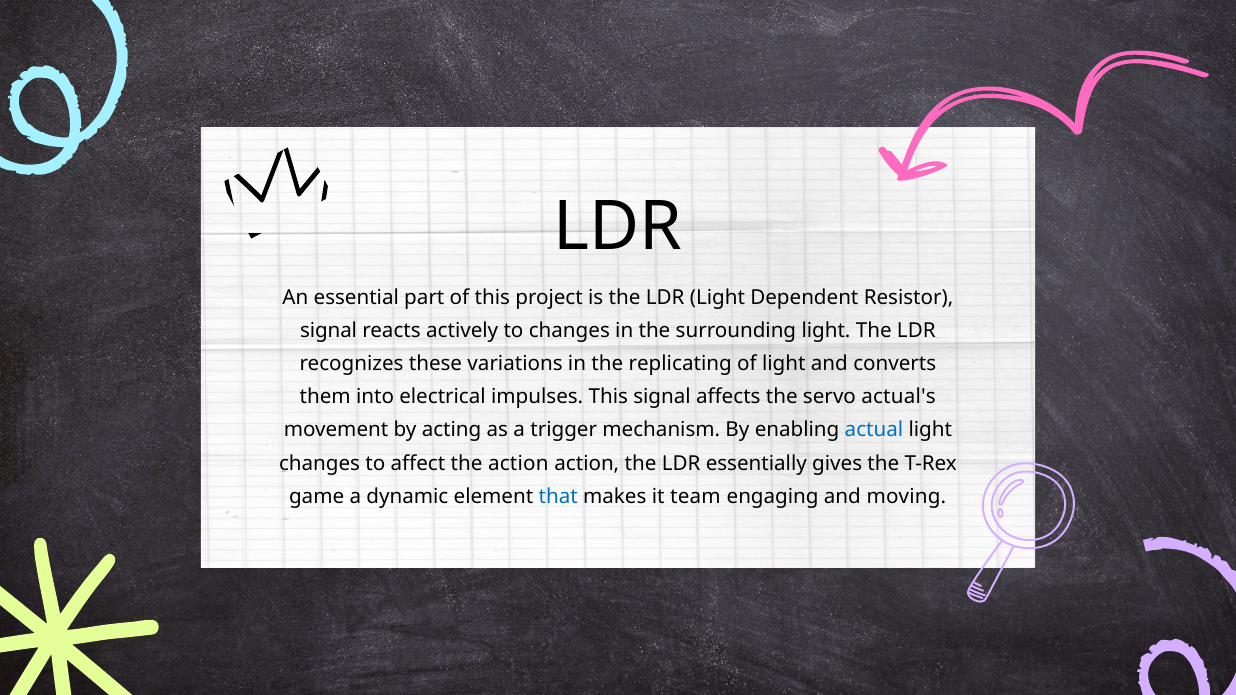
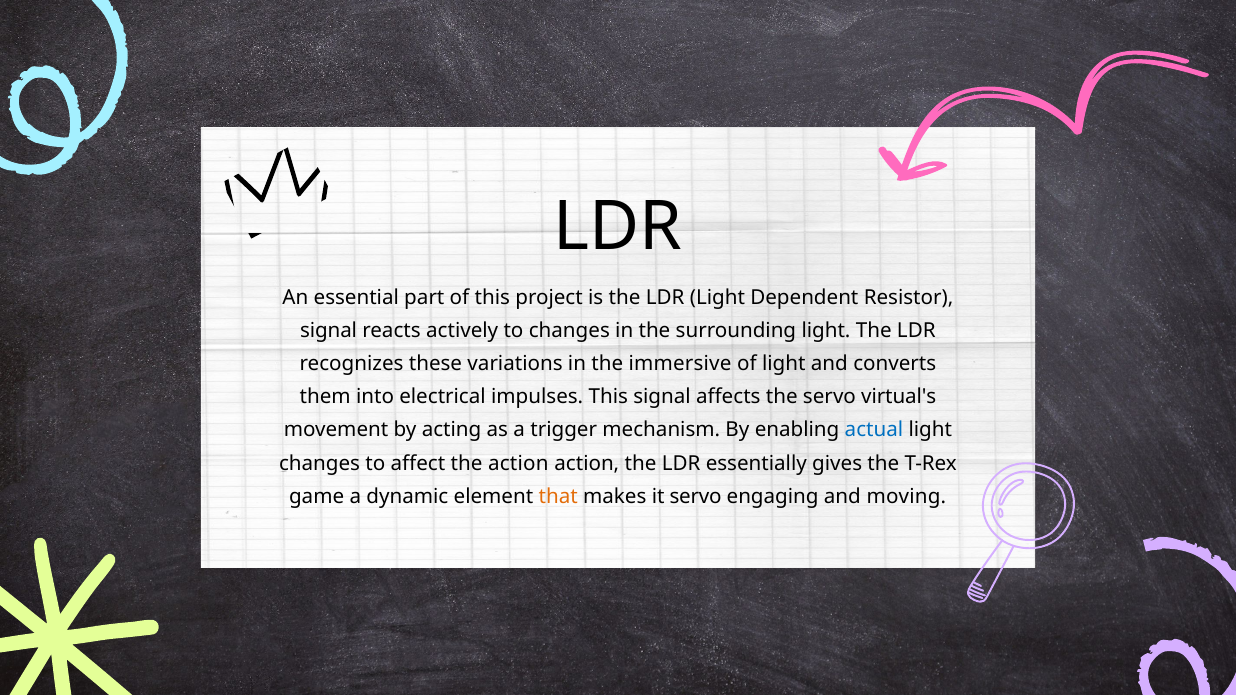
replicating: replicating -> immersive
actual's: actual's -> virtual's
that colour: blue -> orange
it team: team -> servo
